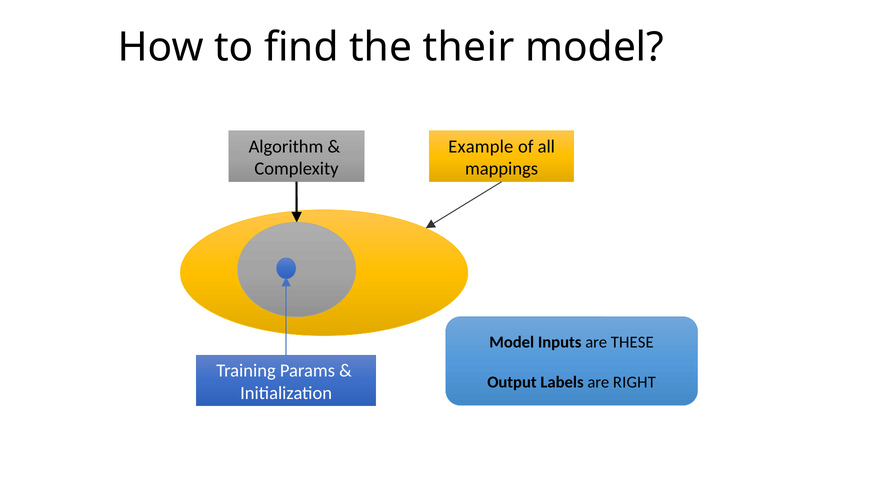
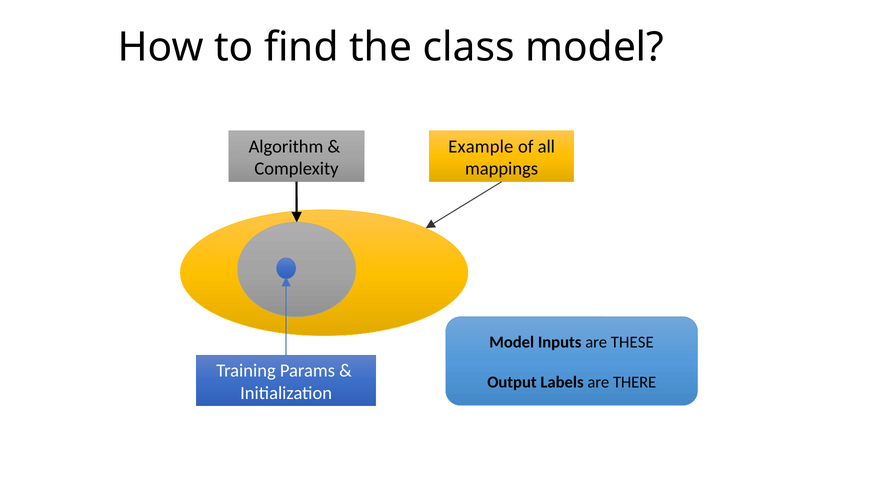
their: their -> class
RIGHT: RIGHT -> THERE
